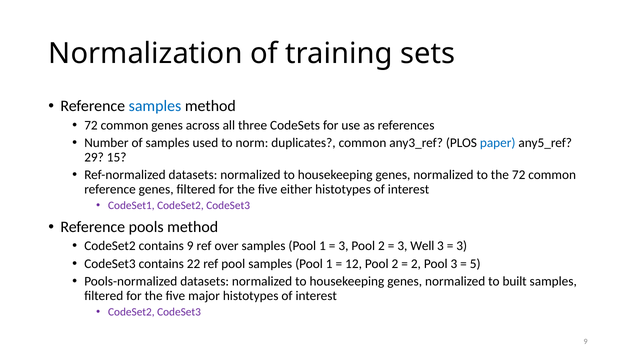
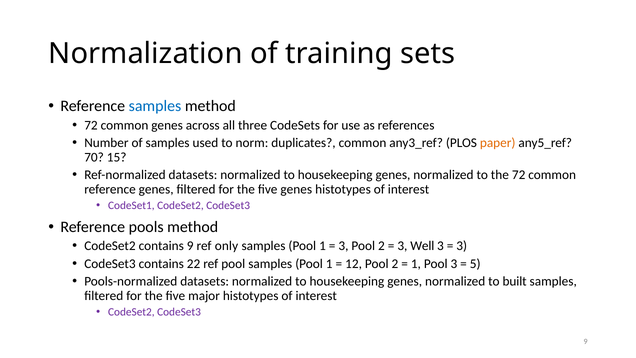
paper colour: blue -> orange
29: 29 -> 70
five either: either -> genes
over: over -> only
2 at (416, 264): 2 -> 1
